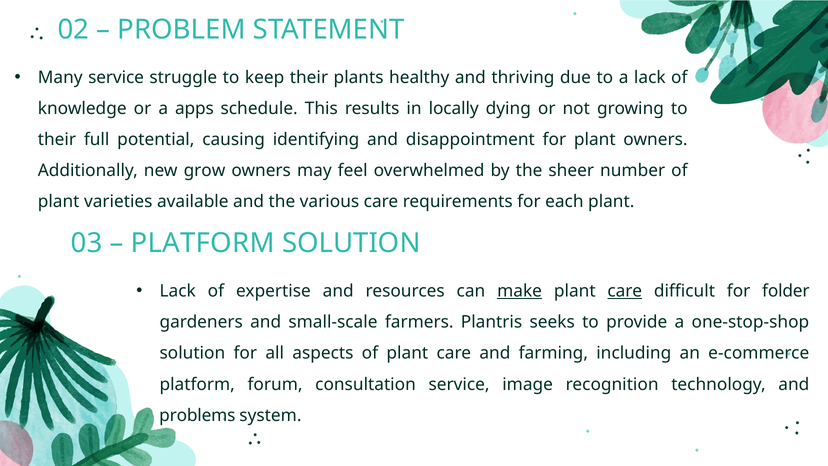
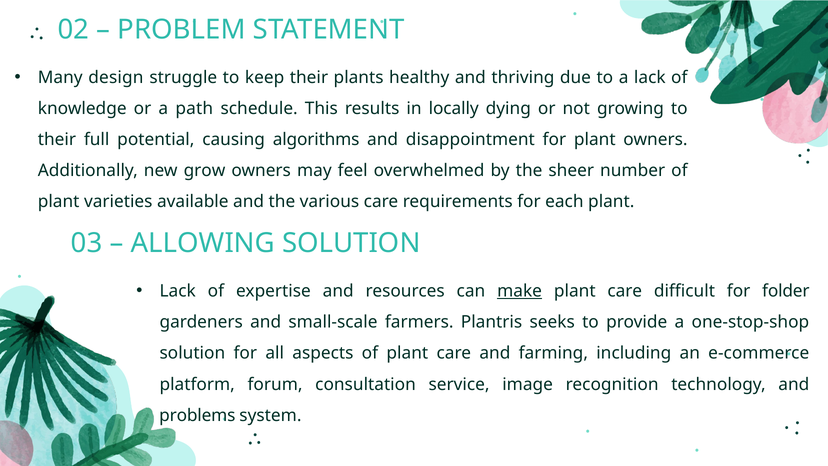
Many service: service -> design
apps: apps -> path
identifying: identifying -> algorithms
PLATFORM at (203, 243): PLATFORM -> ALLOWING
care at (625, 291) underline: present -> none
